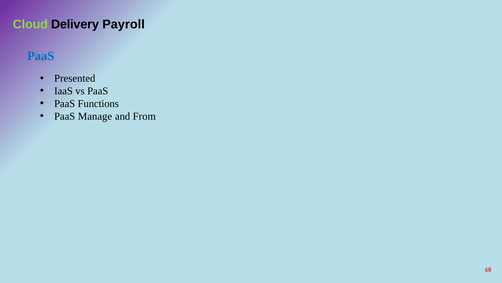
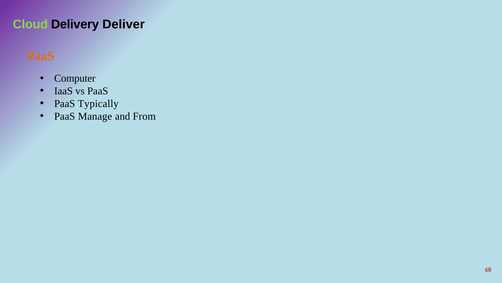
Payroll: Payroll -> Deliver
PaaS at (41, 56) colour: blue -> orange
Presented: Presented -> Computer
Functions: Functions -> Typically
